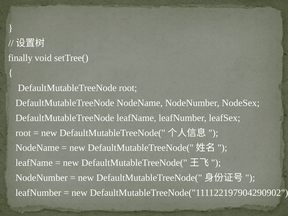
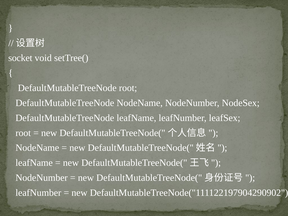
finally: finally -> socket
